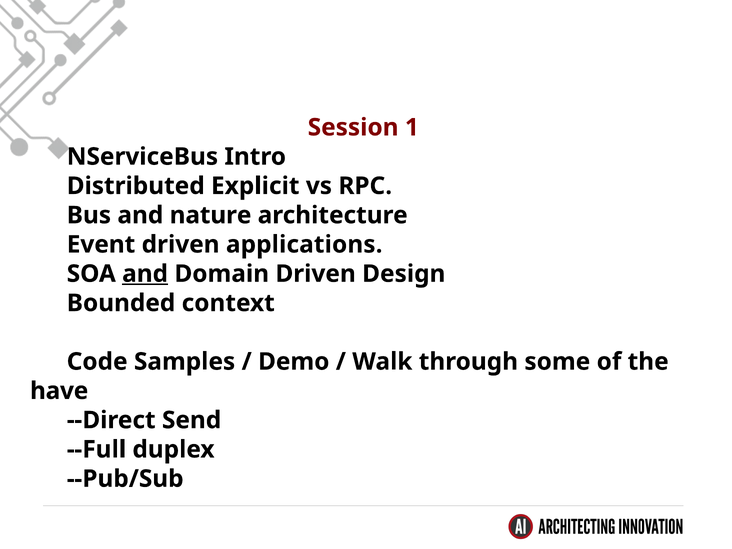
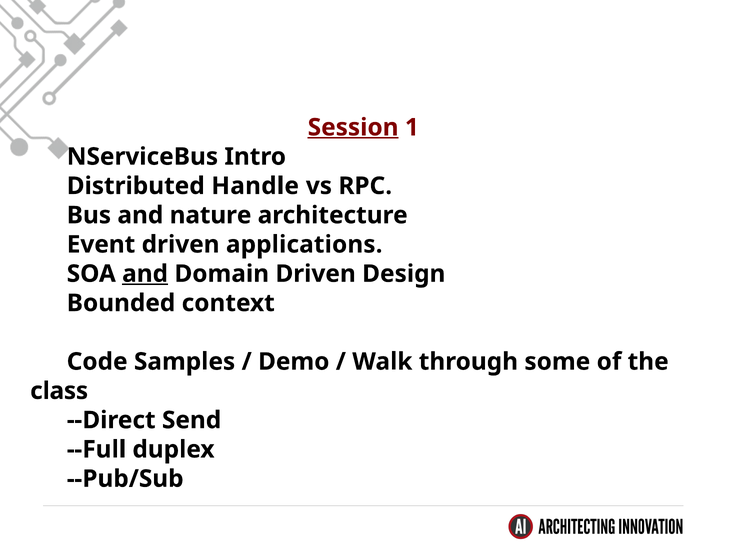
Session underline: none -> present
Explicit: Explicit -> Handle
have: have -> class
